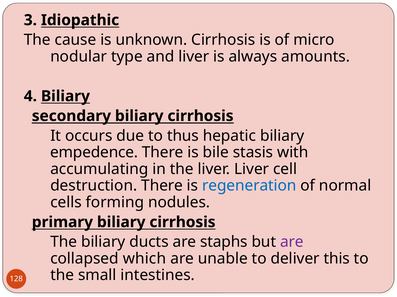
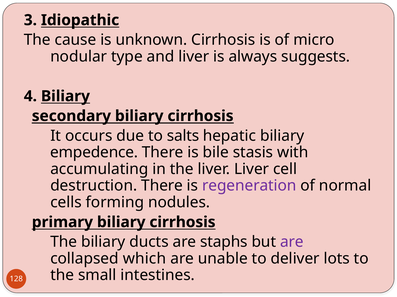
amounts: amounts -> suggests
thus: thus -> salts
regeneration colour: blue -> purple
this: this -> lots
